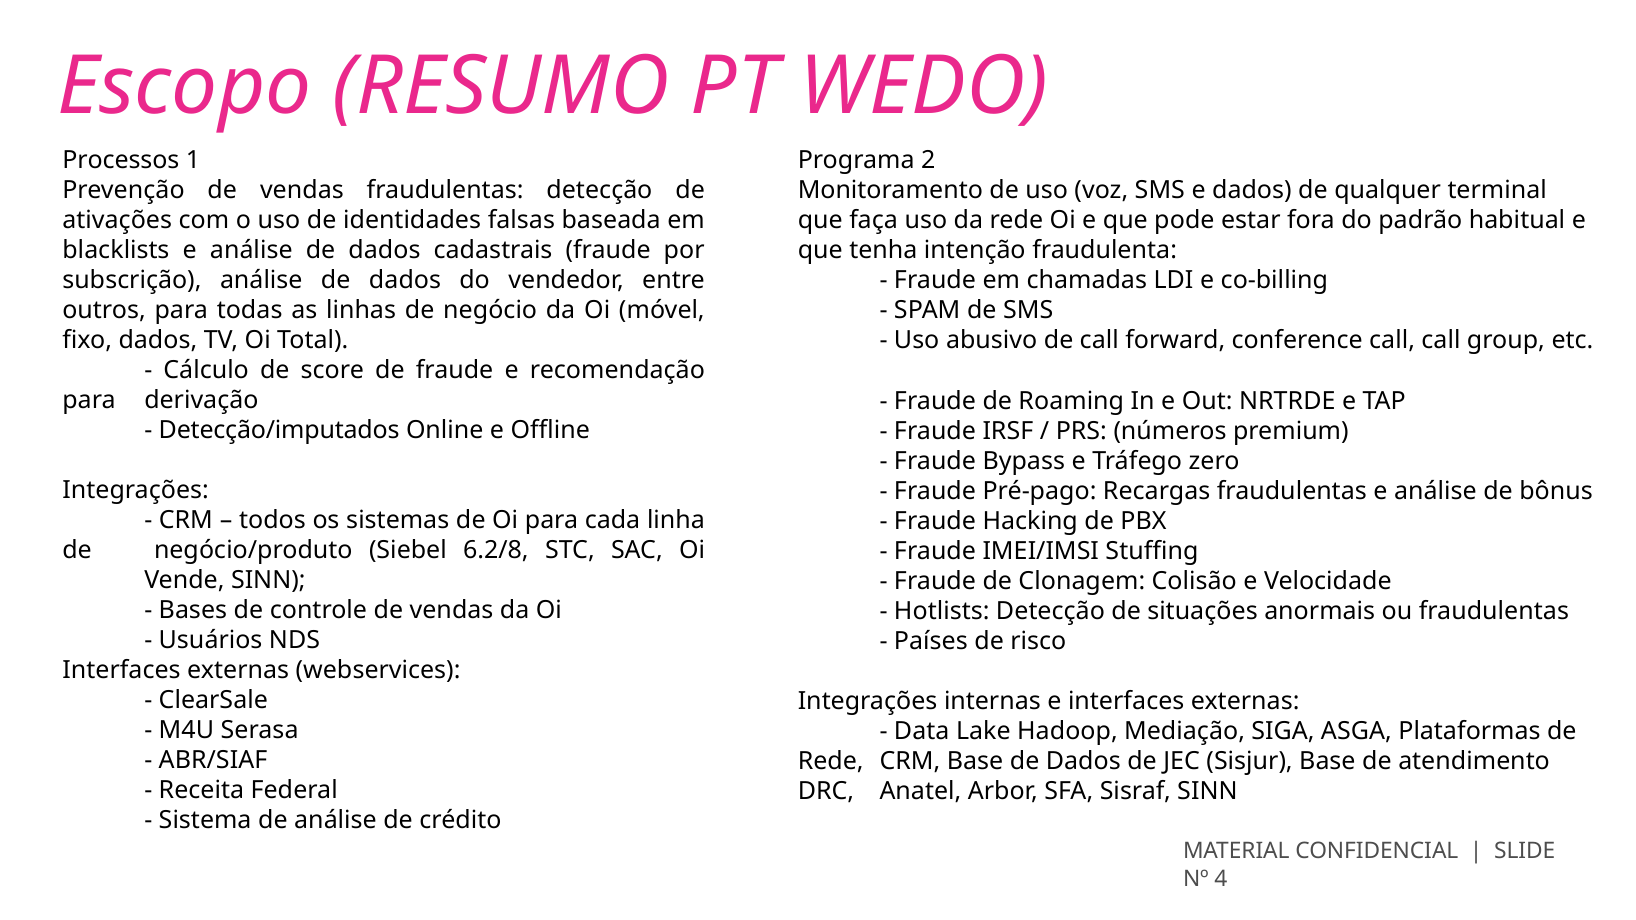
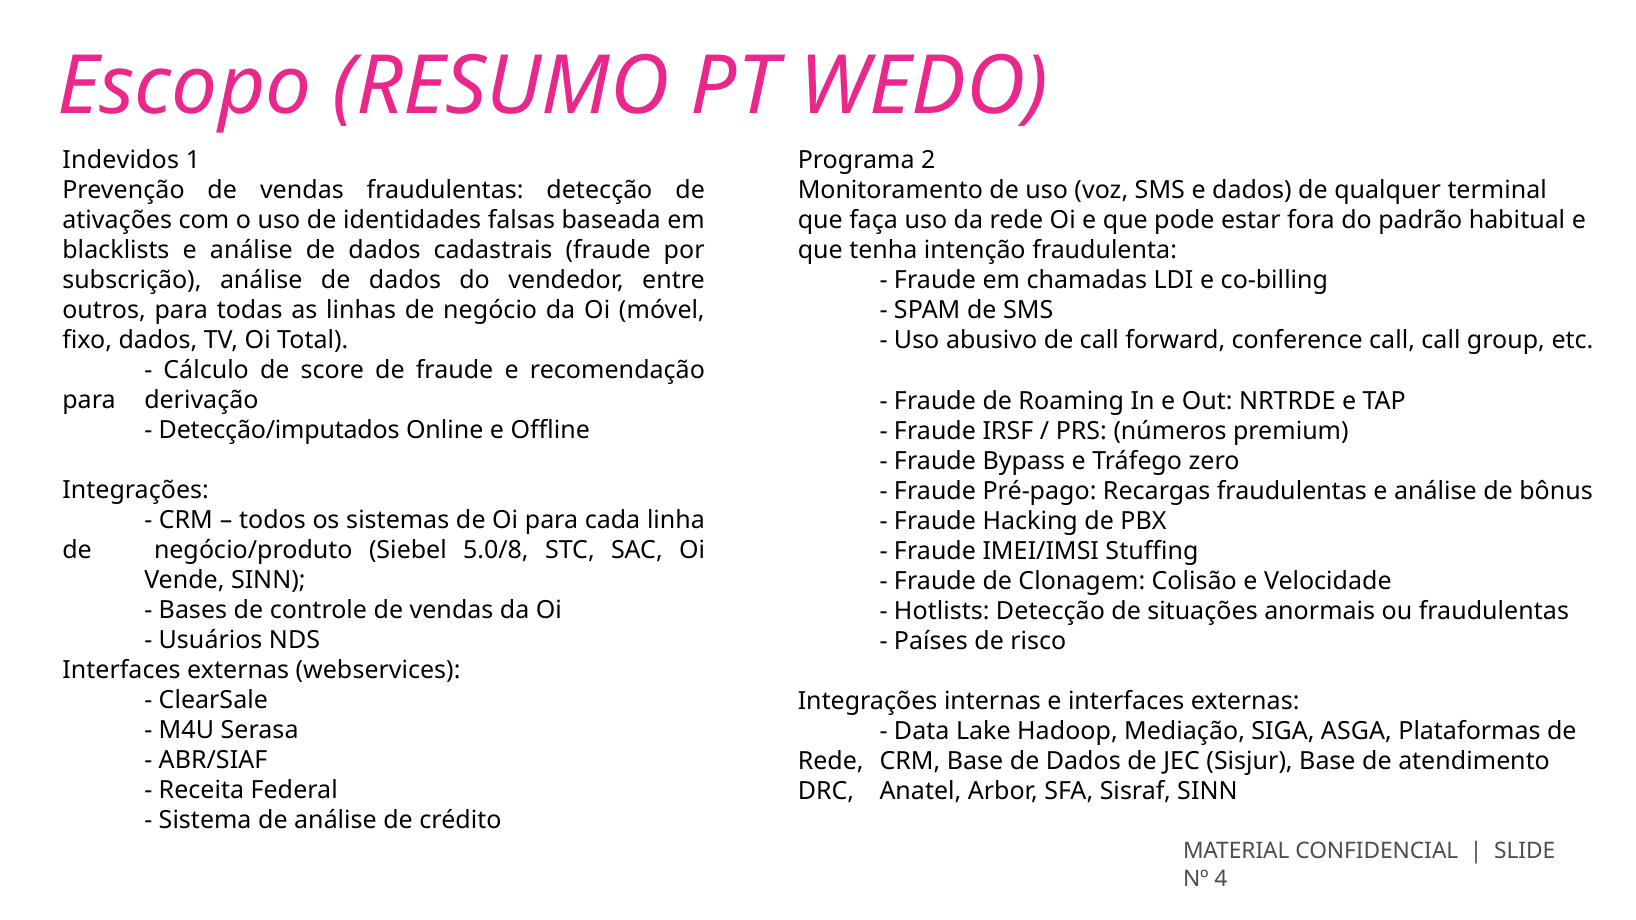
Processos: Processos -> Indevidos
6.2/8: 6.2/8 -> 5.0/8
